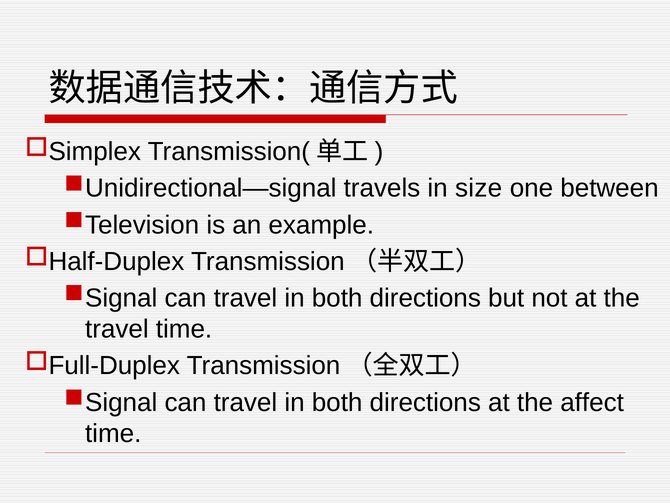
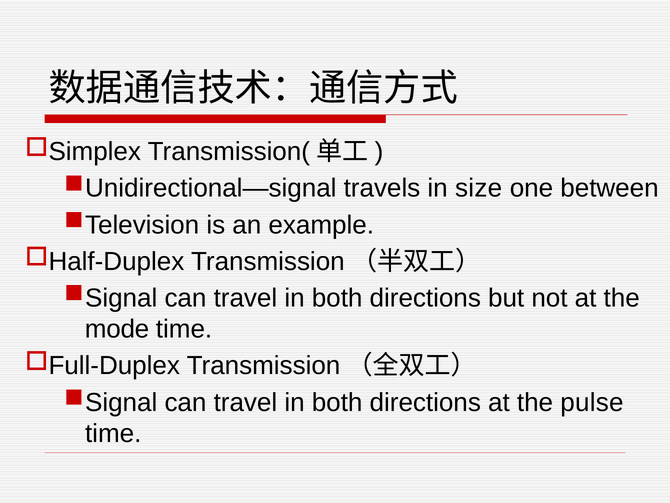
travel at (117, 329): travel -> mode
affect: affect -> pulse
